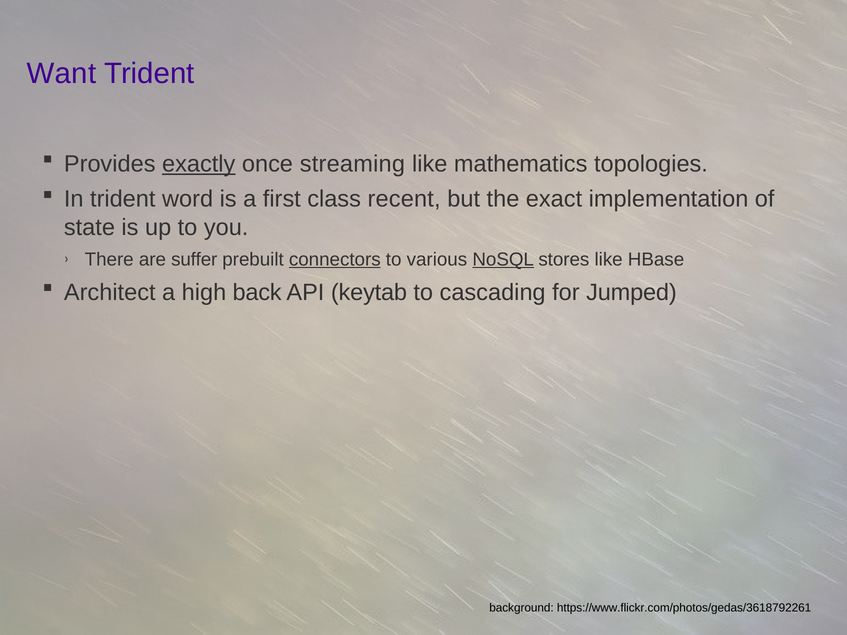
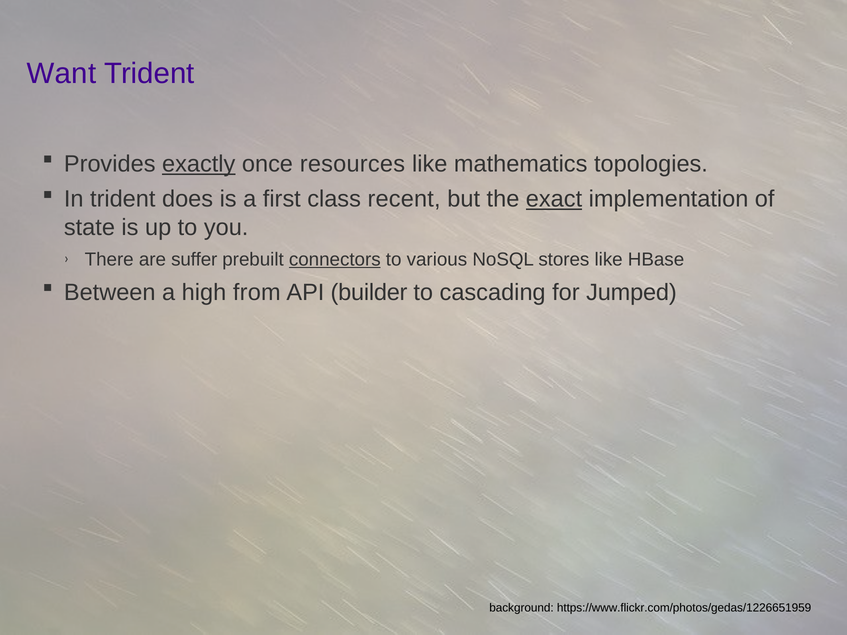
streaming: streaming -> resources
word: word -> does
exact underline: none -> present
NoSQL underline: present -> none
Architect: Architect -> Between
back: back -> from
keytab: keytab -> builder
https://www.flickr.com/photos/gedas/3618792261: https://www.flickr.com/photos/gedas/3618792261 -> https://www.flickr.com/photos/gedas/1226651959
